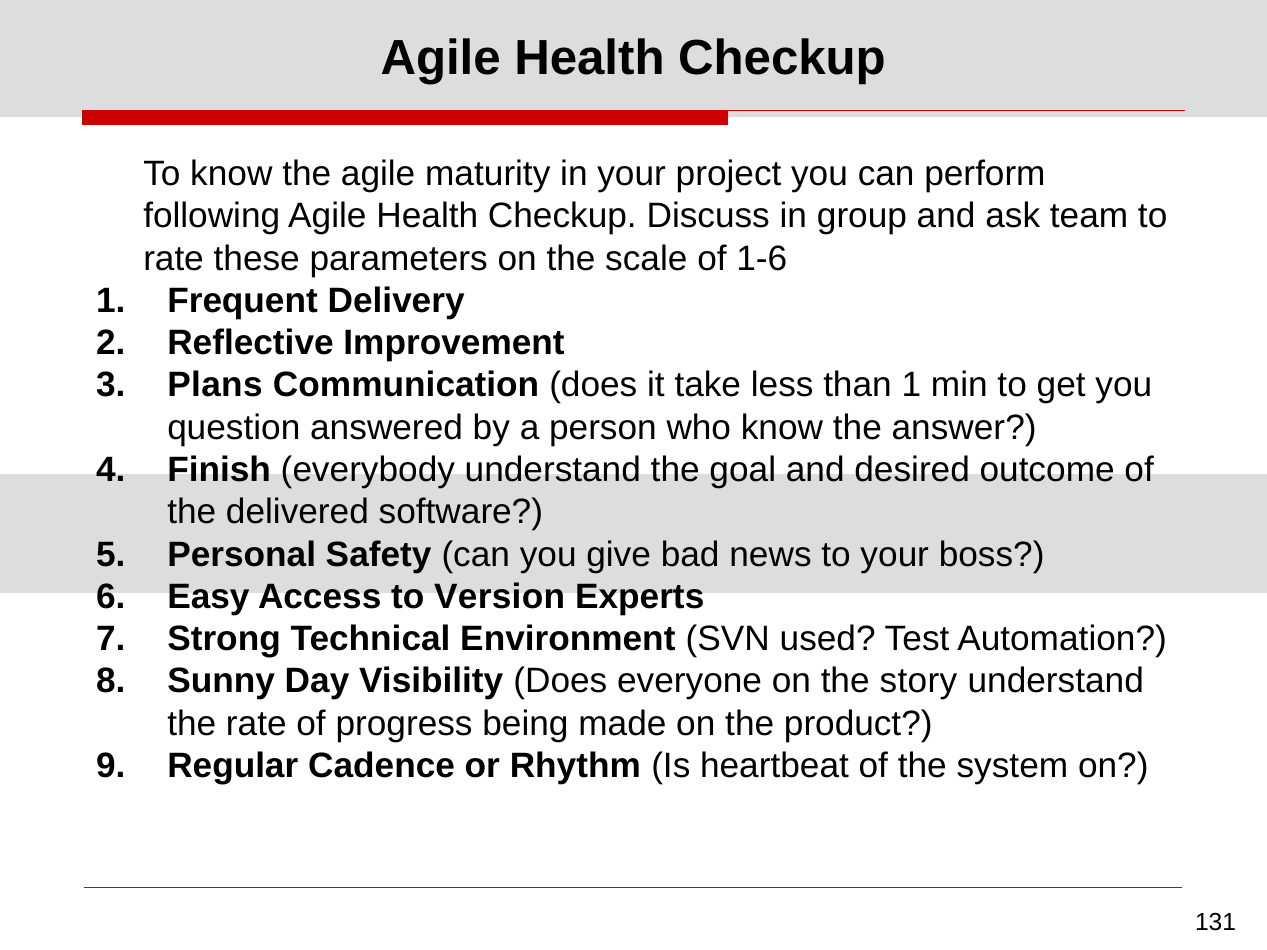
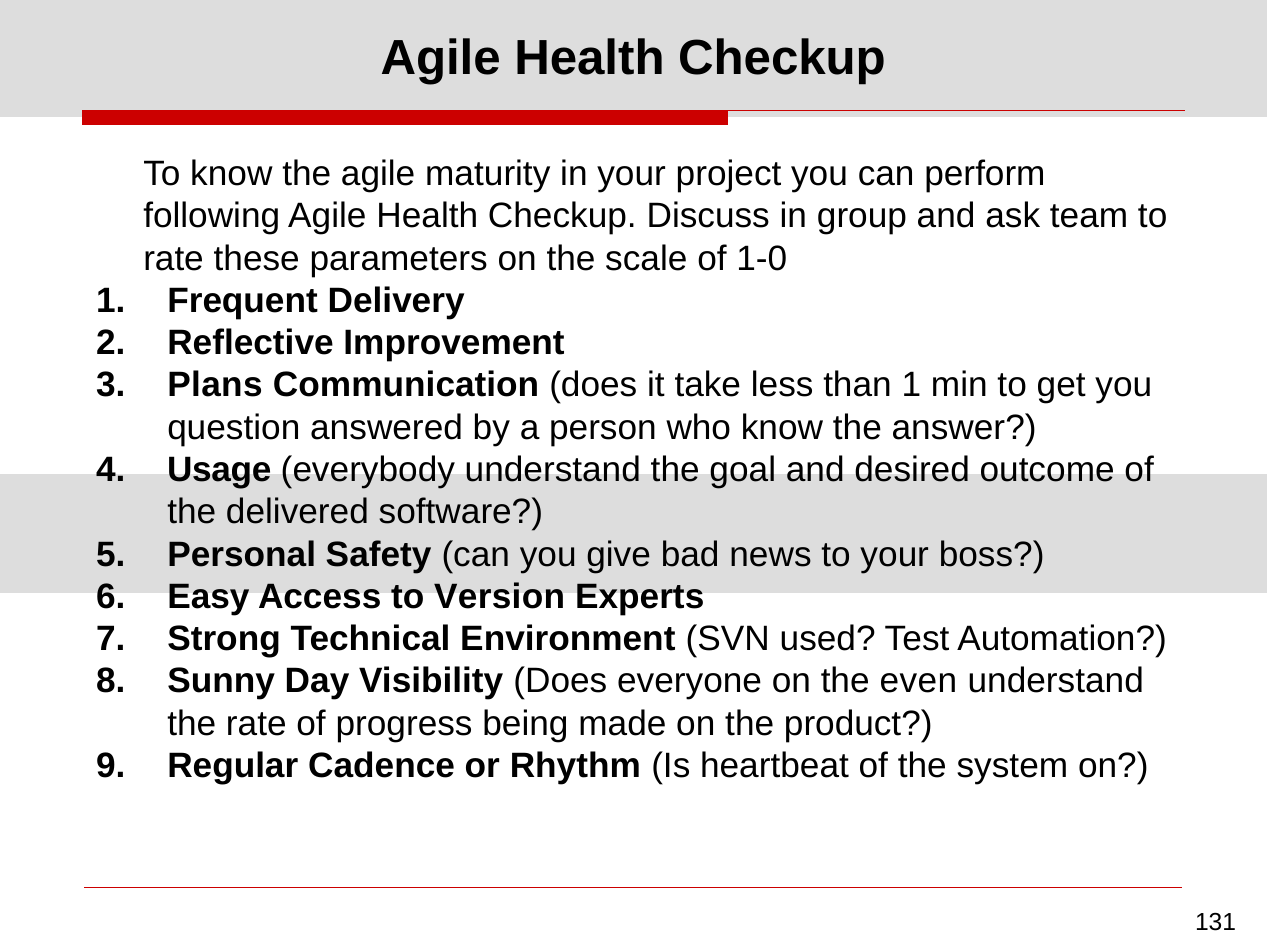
1-6: 1-6 -> 1-0
Finish: Finish -> Usage
story: story -> even
